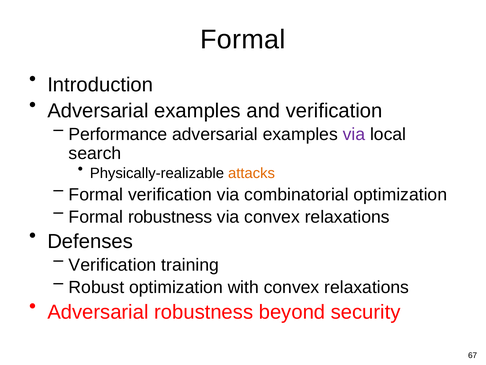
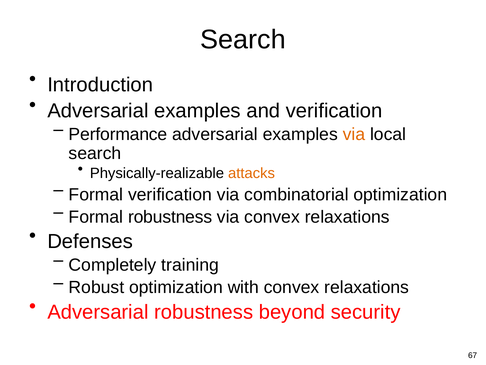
Formal at (243, 40): Formal -> Search
via at (354, 134) colour: purple -> orange
Verification at (112, 265): Verification -> Completely
